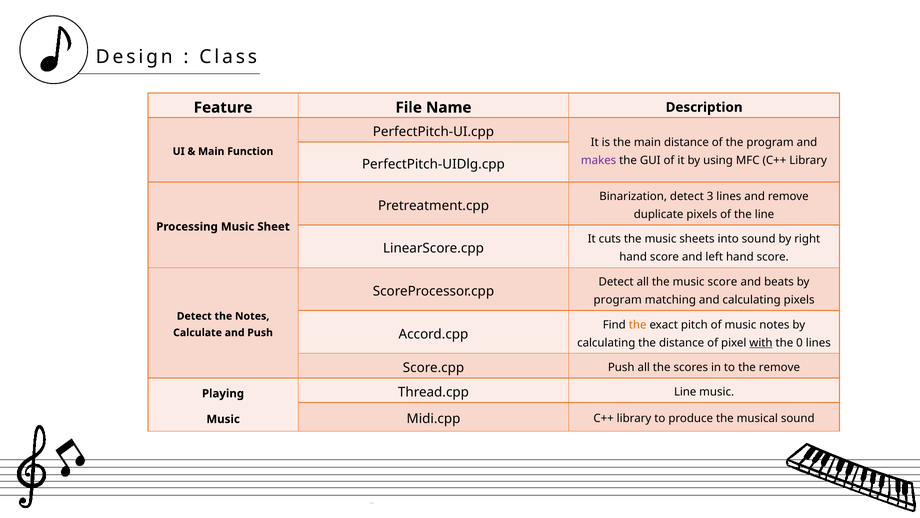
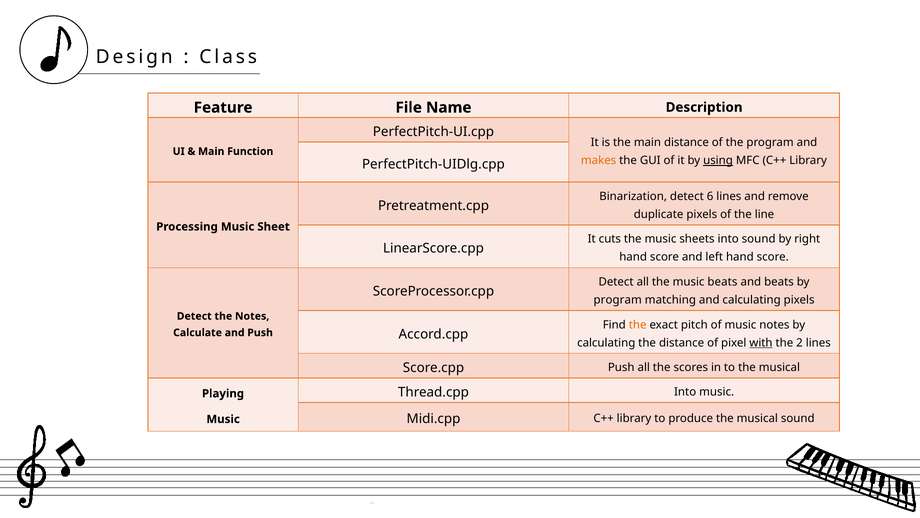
makes colour: purple -> orange
using underline: none -> present
3: 3 -> 6
music score: score -> beats
0: 0 -> 2
to the remove: remove -> musical
Thread.cpp Line: Line -> Into
